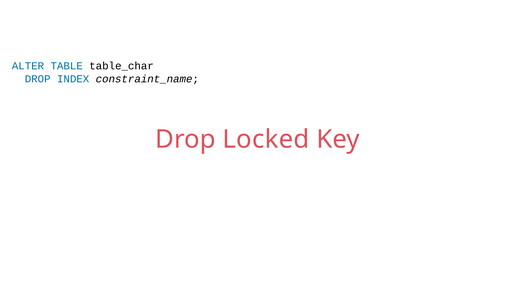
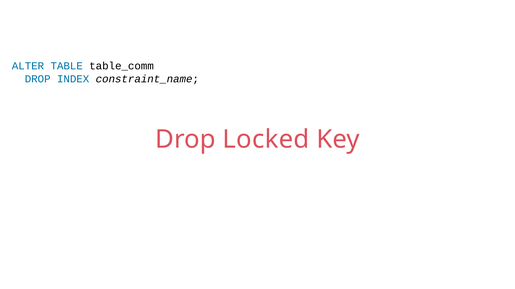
table_char: table_char -> table_comm
